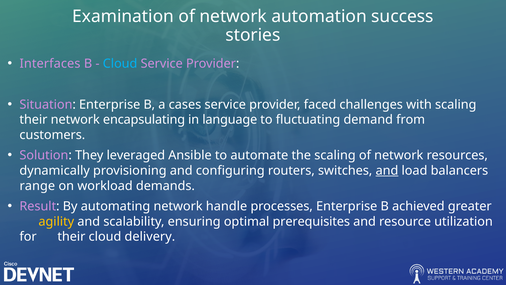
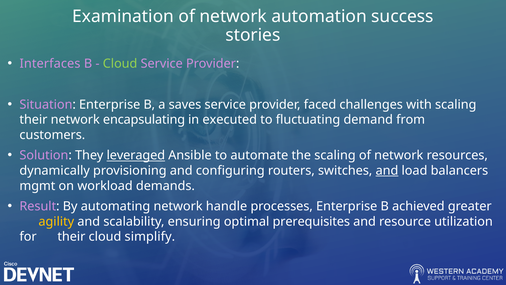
Cloud at (120, 64) colour: light blue -> light green
cases: cases -> saves
language: language -> executed
leveraged underline: none -> present
range: range -> mgmt
delivery: delivery -> simplify
